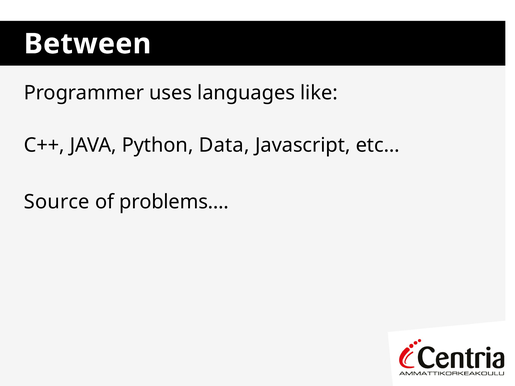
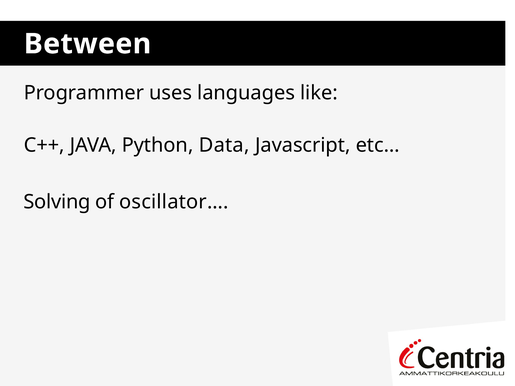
Source: Source -> Solving
problems…: problems… -> oscillator…
